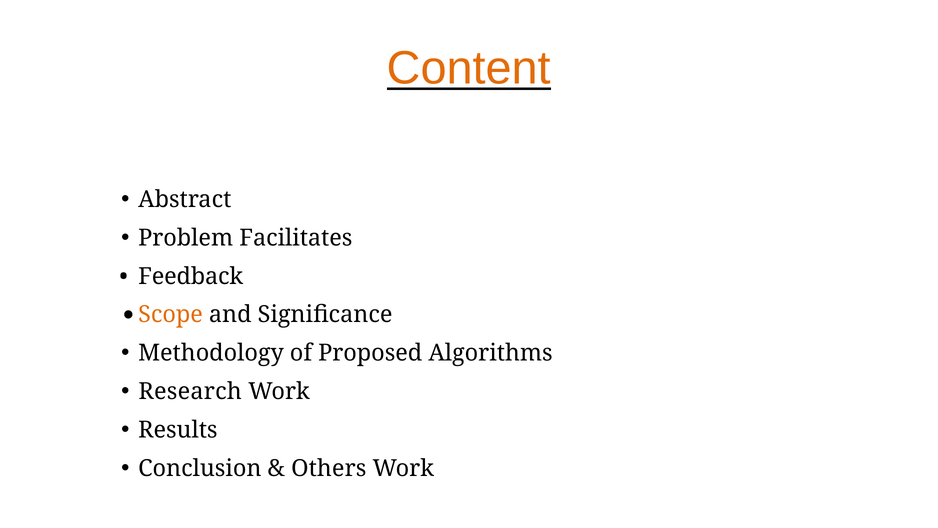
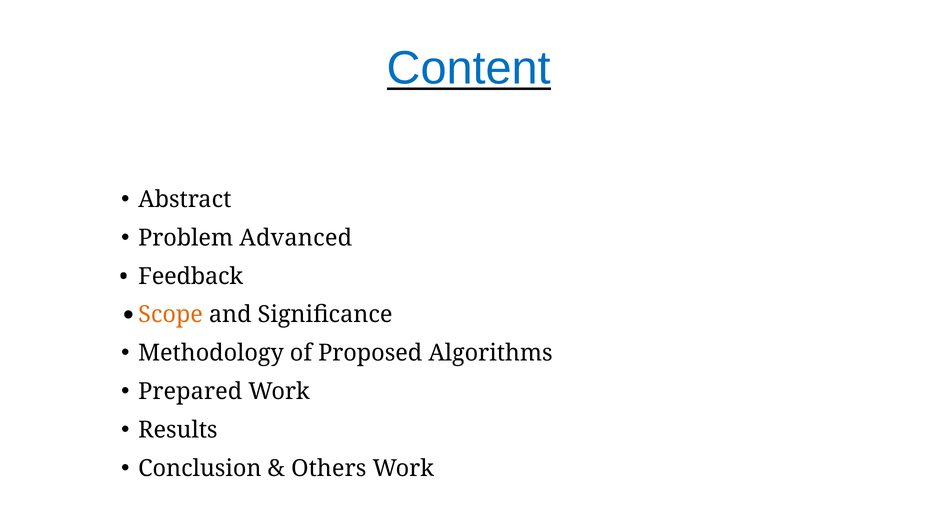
Content colour: orange -> blue
Facilitates: Facilitates -> Advanced
Research: Research -> Prepared
